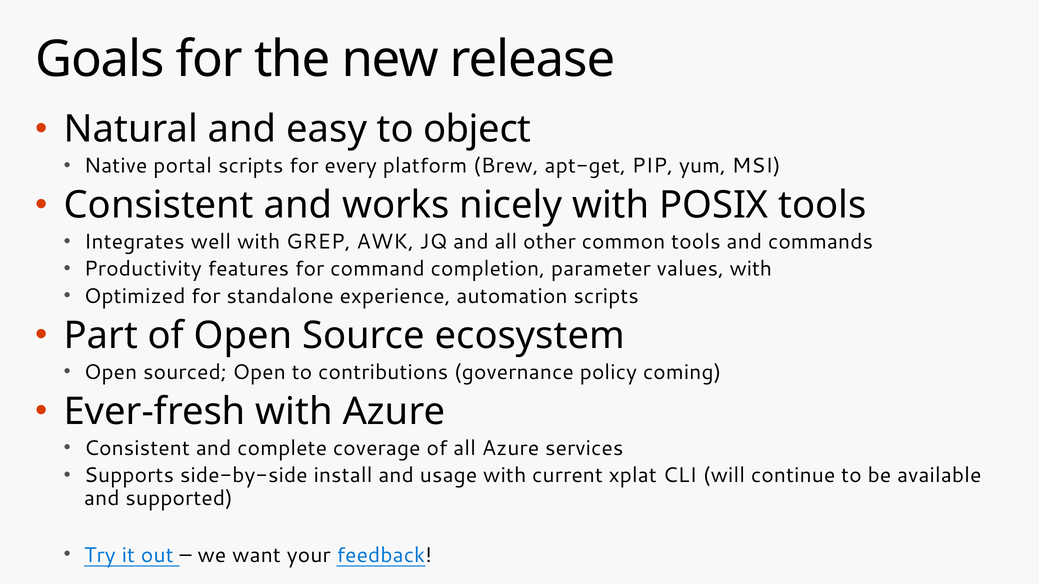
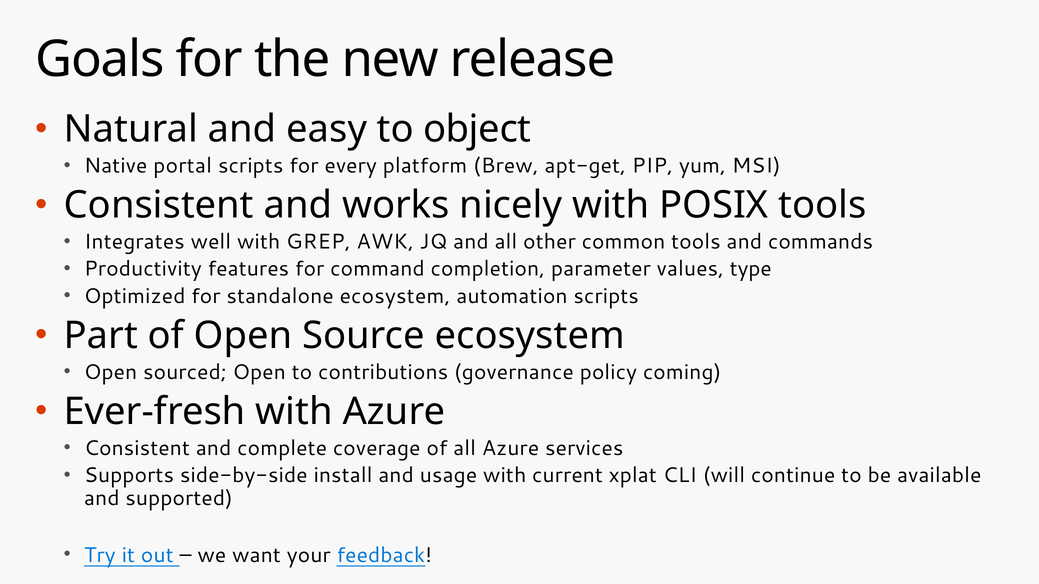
values with: with -> type
standalone experience: experience -> ecosystem
